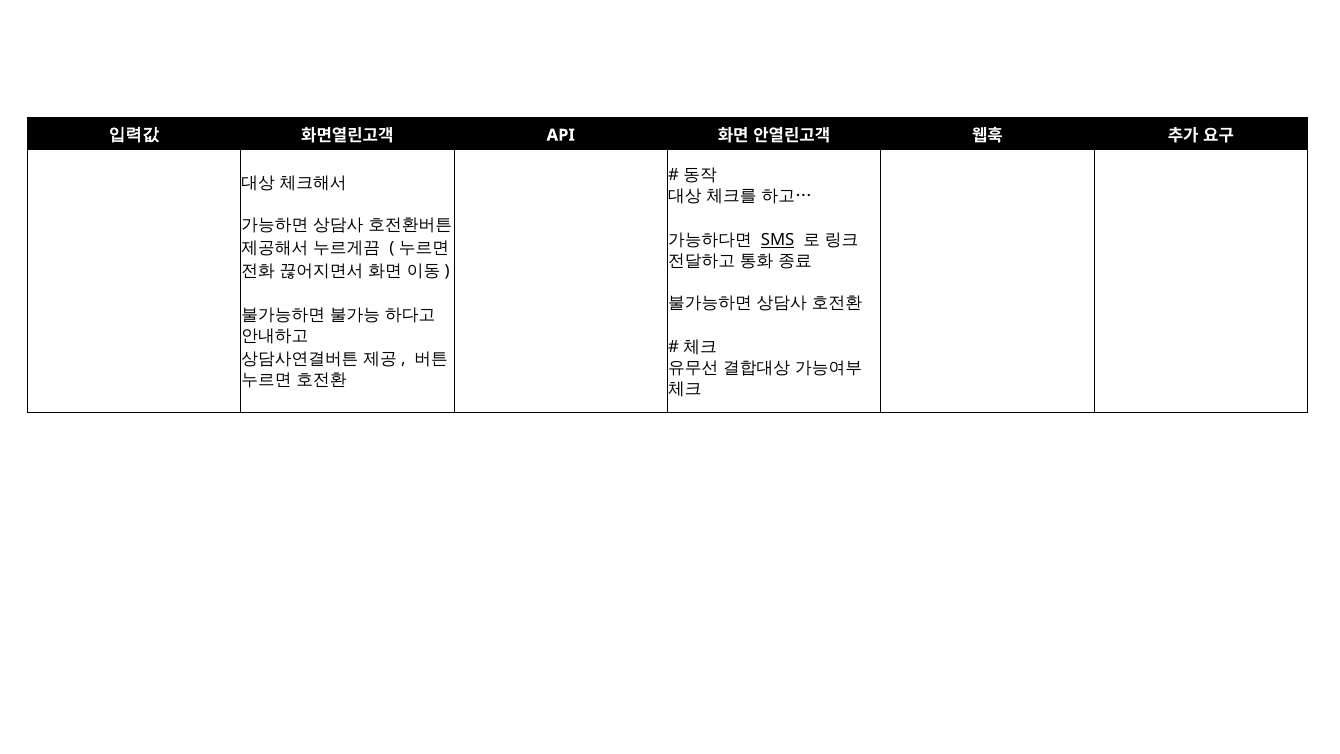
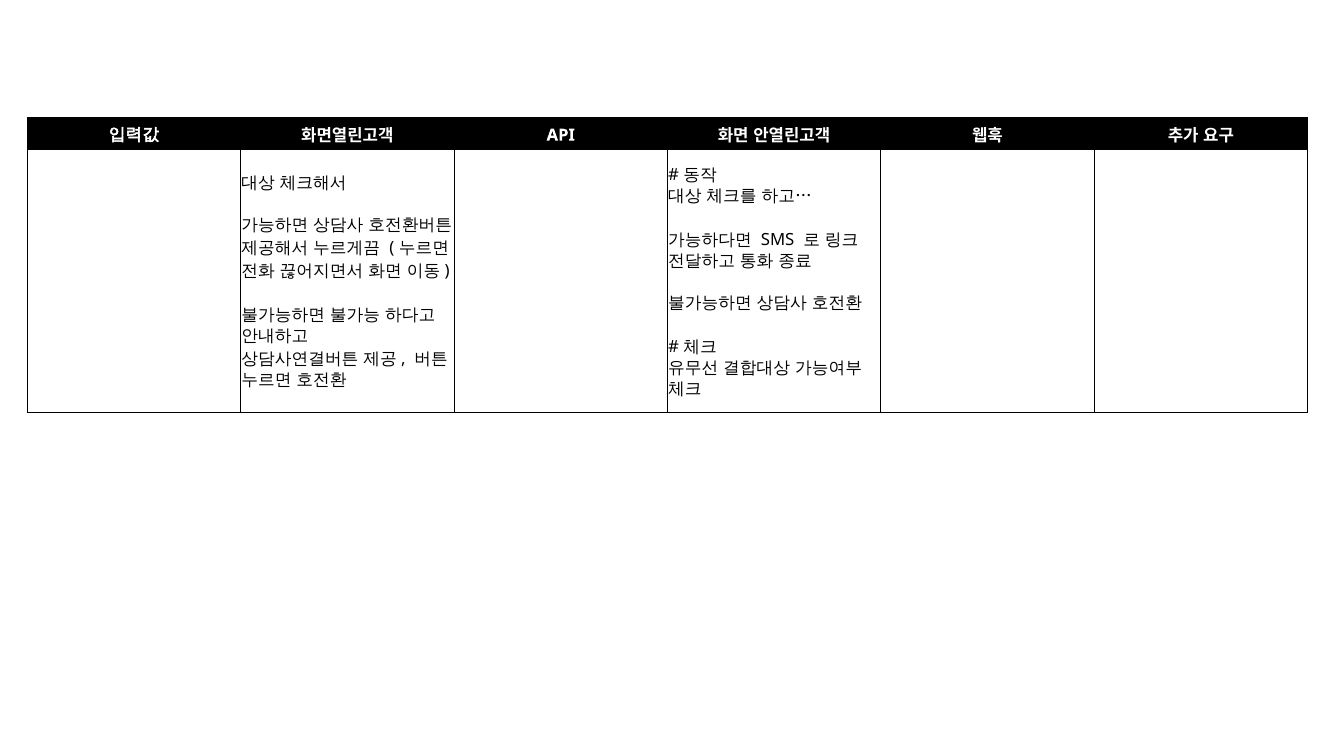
SMS underline: present -> none
